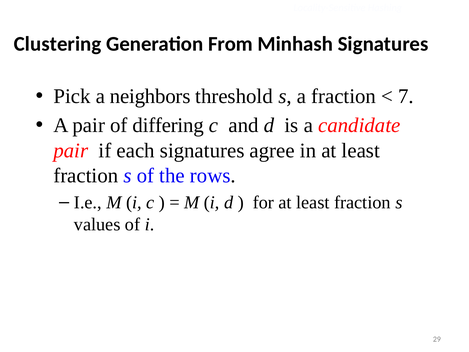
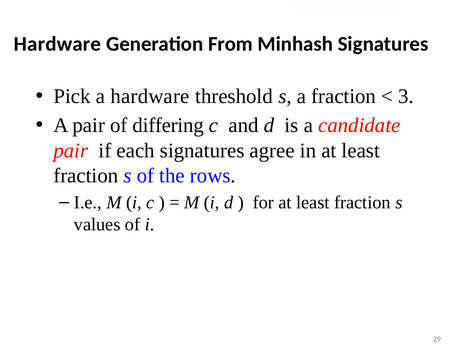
Clustering at (58, 44): Clustering -> Hardware
a neighbors: neighbors -> hardware
7: 7 -> 3
